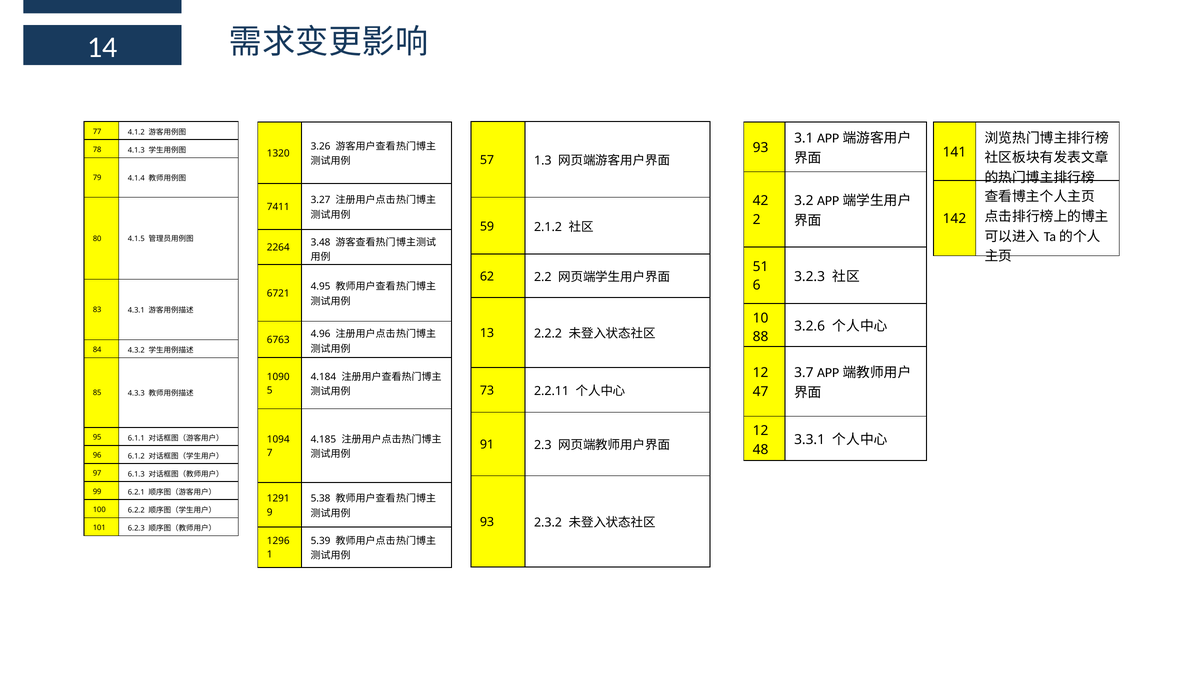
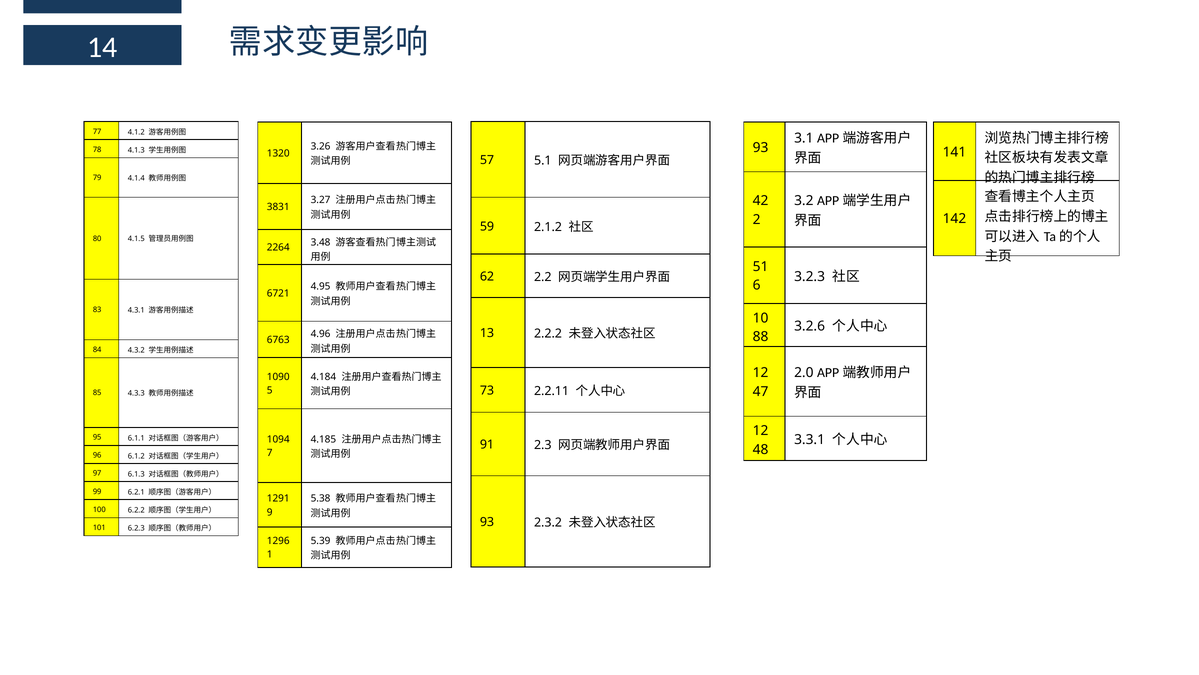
1.3: 1.3 -> 5.1
7411: 7411 -> 3831
3.7: 3.7 -> 2.0
